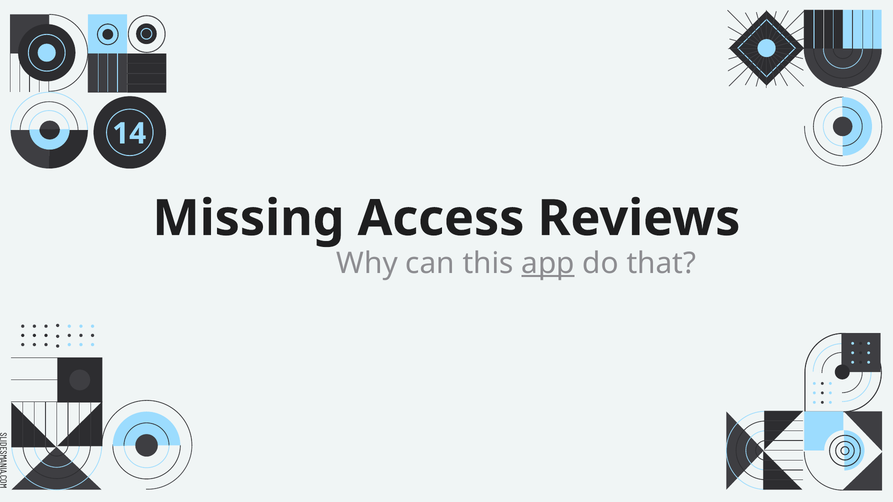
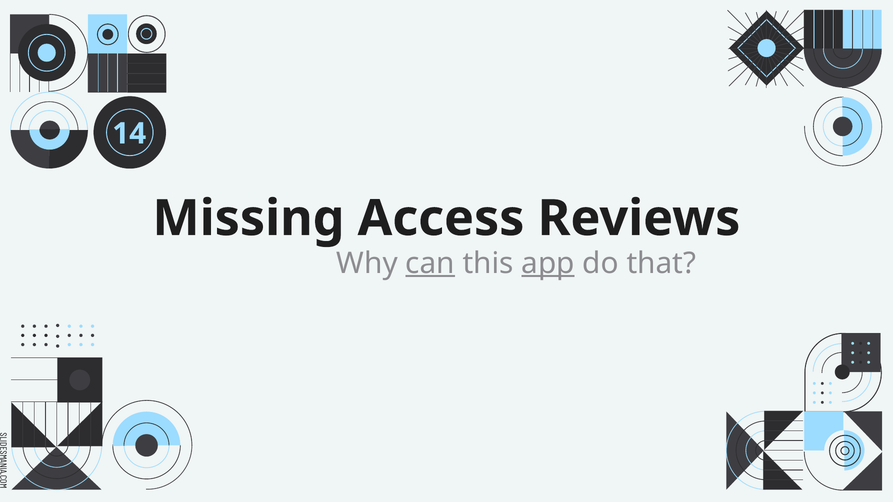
can underline: none -> present
